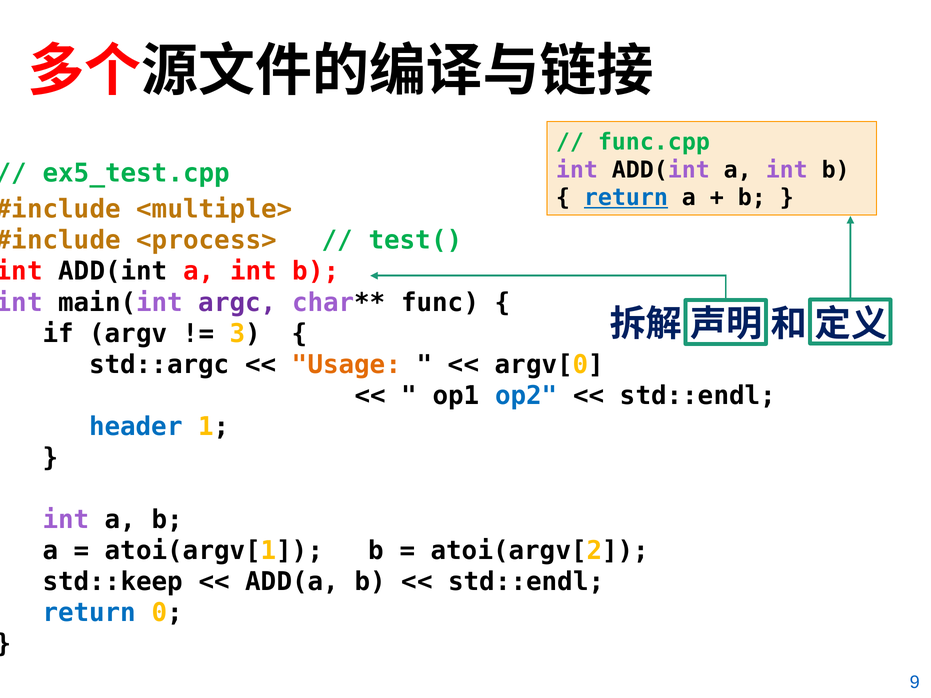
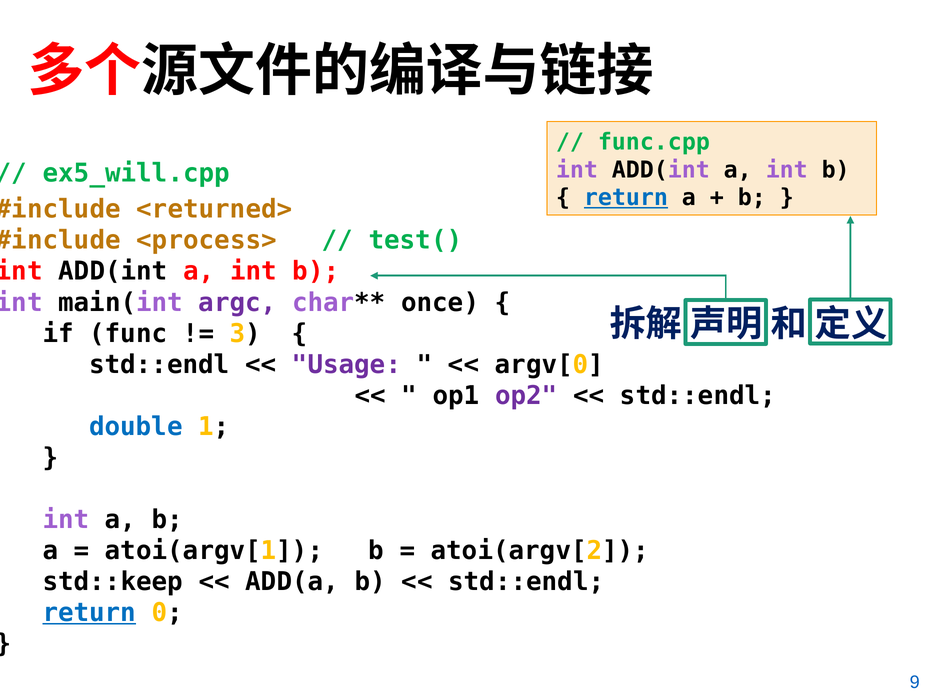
ex5_test.cpp: ex5_test.cpp -> ex5_will.cpp
<multiple>: <multiple> -> <returned>
func: func -> once
argv: argv -> func
std::argc at (159, 365): std::argc -> std::endl
Usage colour: orange -> purple
op2 colour: blue -> purple
header: header -> double
return at (89, 613) underline: none -> present
